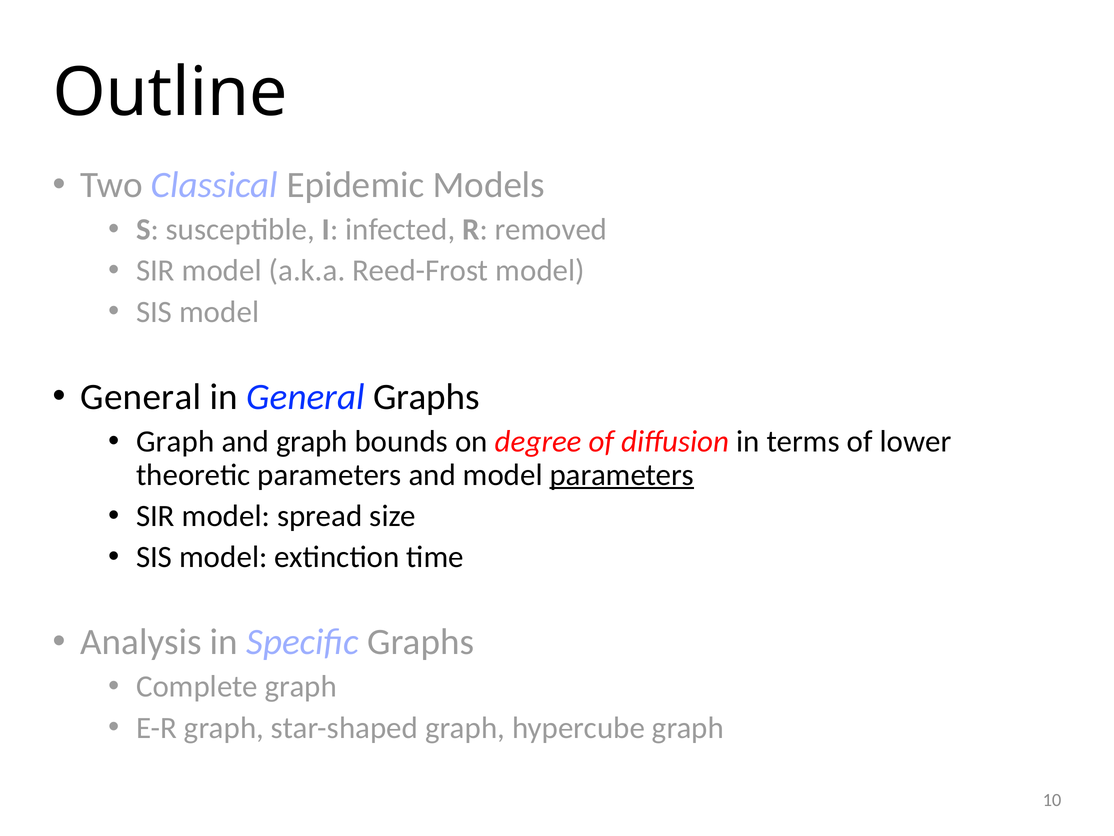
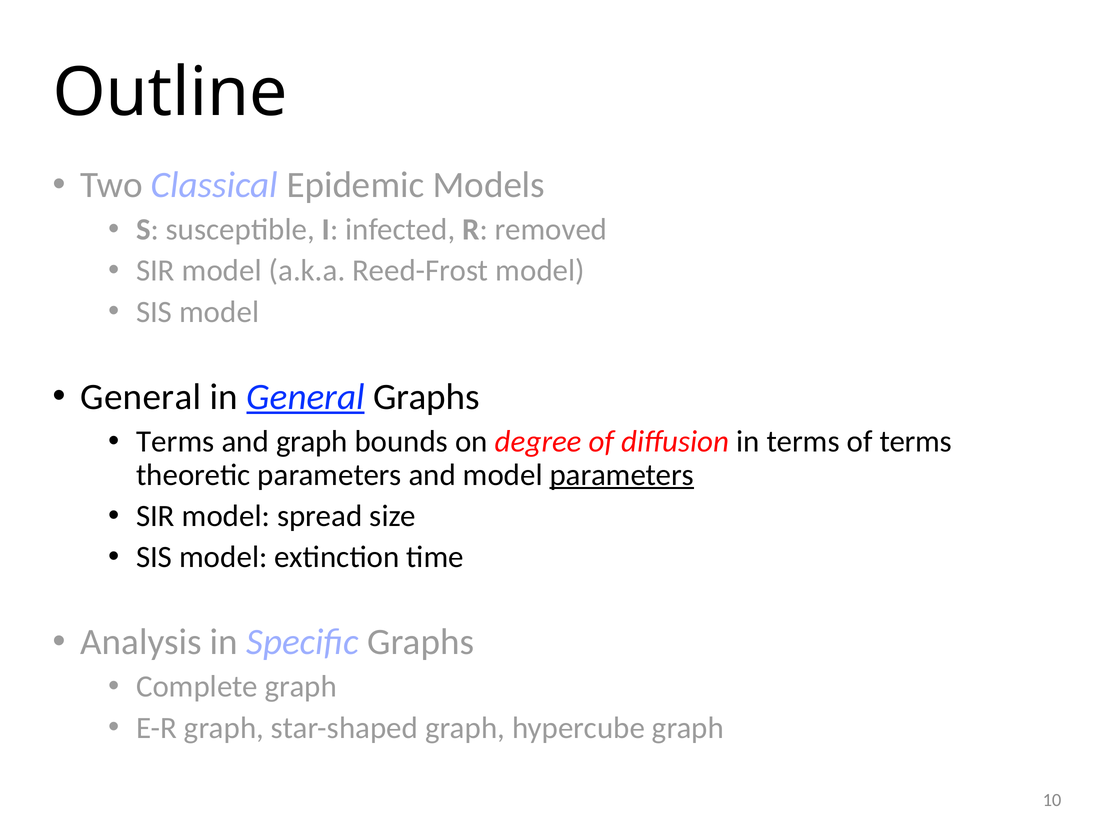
General at (305, 397) underline: none -> present
Graph at (175, 441): Graph -> Terms
of lower: lower -> terms
